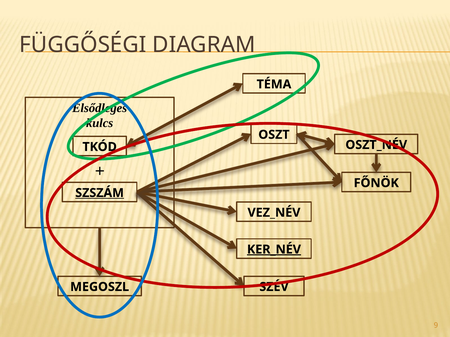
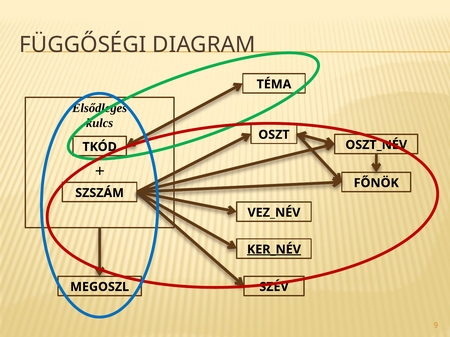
SZSZÁM underline: present -> none
